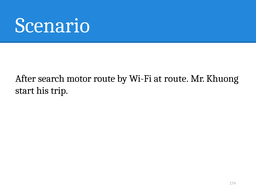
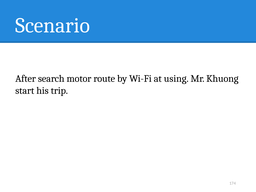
at route: route -> using
